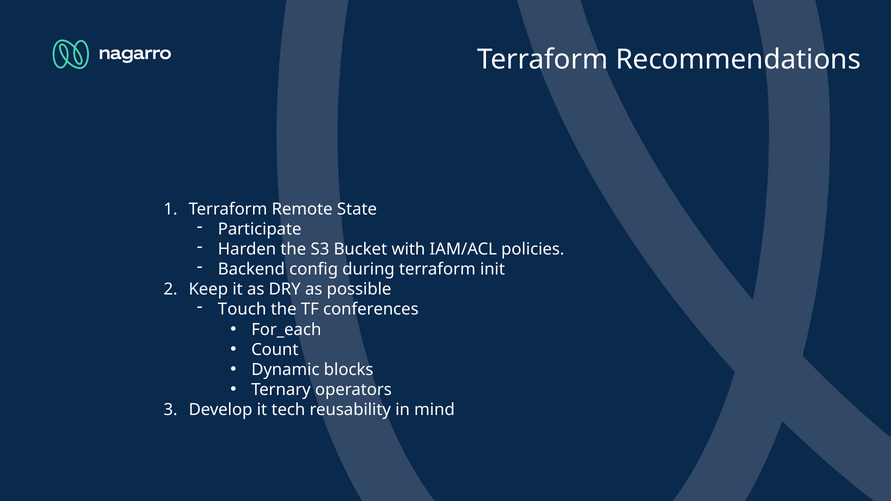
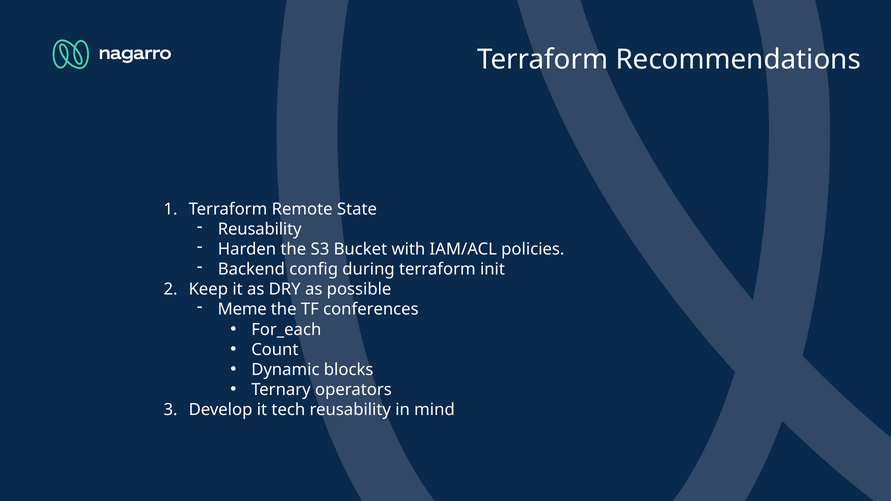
Participate at (260, 229): Participate -> Reusability
Touch: Touch -> Meme
